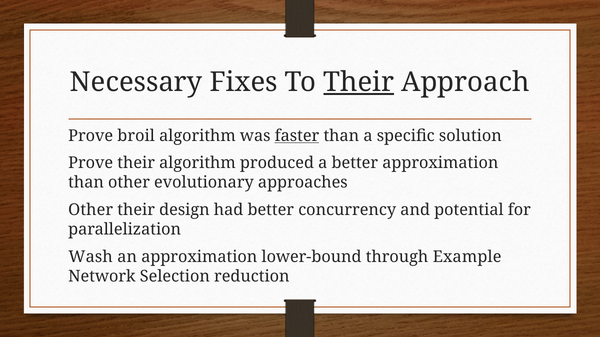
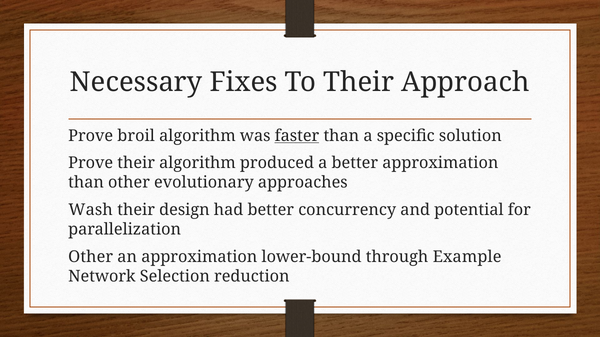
Their at (359, 82) underline: present -> none
Other at (91, 210): Other -> Wash
Wash at (91, 257): Wash -> Other
